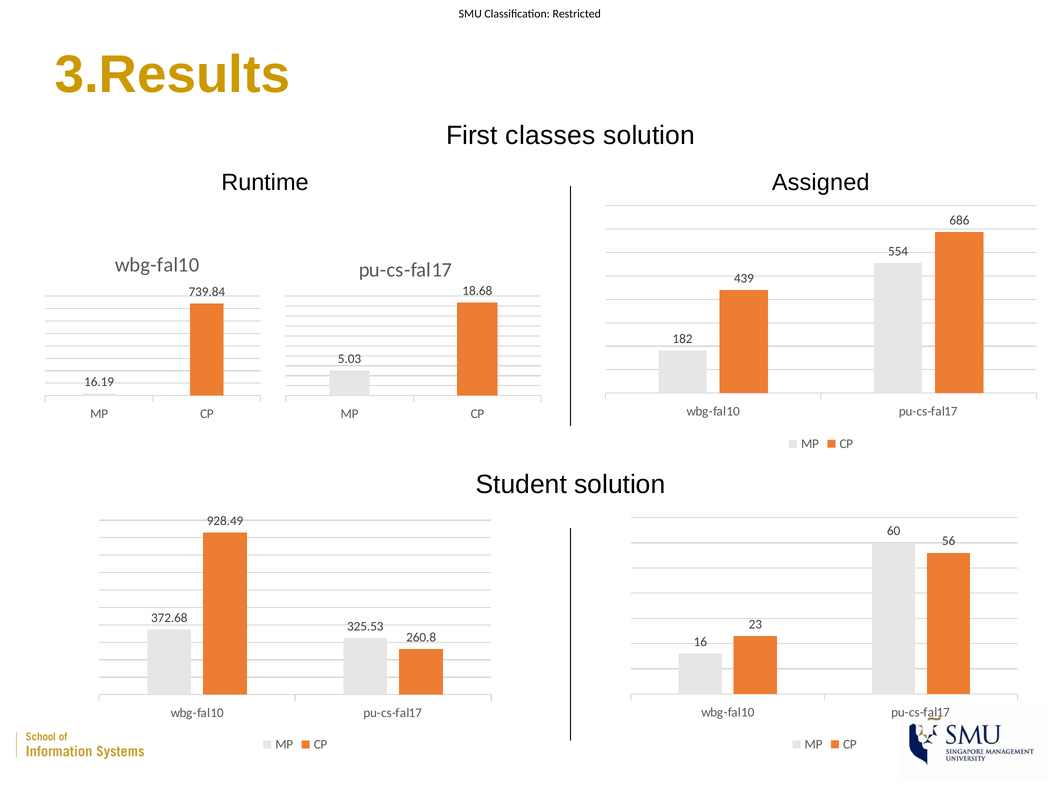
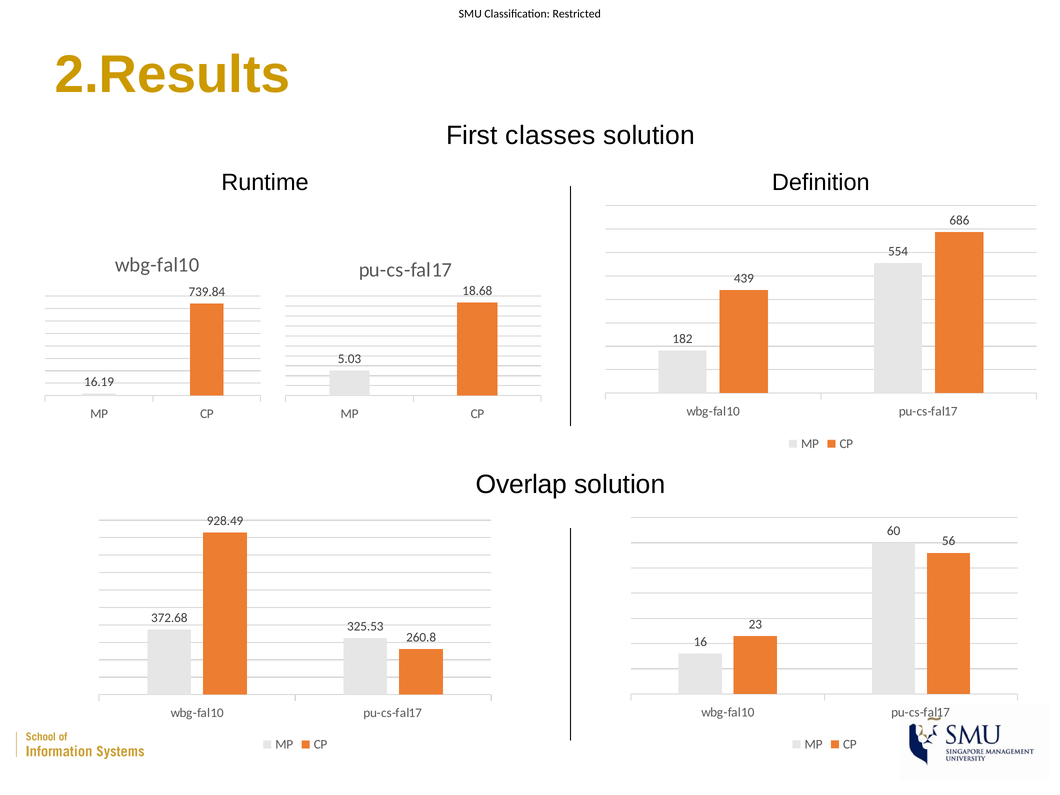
3.Results: 3.Results -> 2.Results
Assigned: Assigned -> Definition
Student: Student -> Overlap
